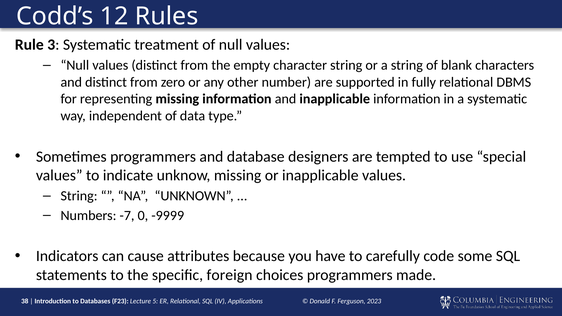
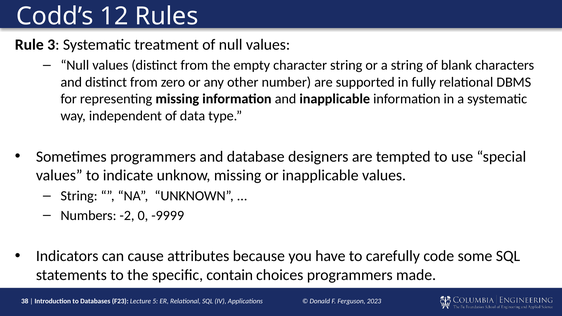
-7: -7 -> -2
foreign: foreign -> contain
